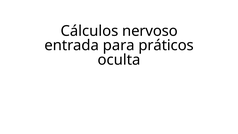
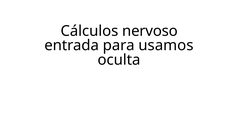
práticos: práticos -> usamos
